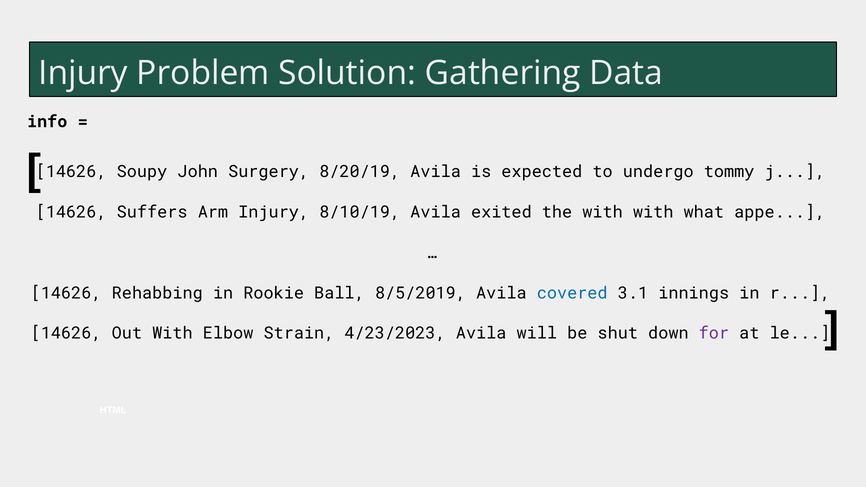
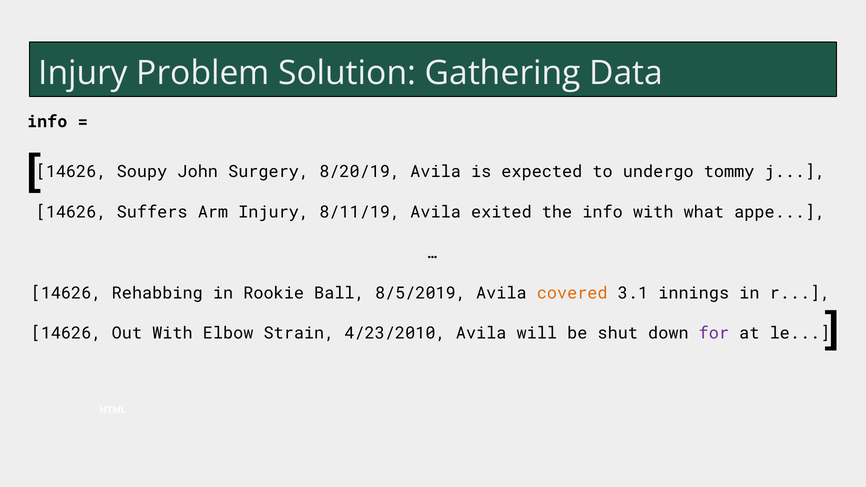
8/10/19: 8/10/19 -> 8/11/19
the with: with -> info
covered colour: blue -> orange
4/23/2023: 4/23/2023 -> 4/23/2010
